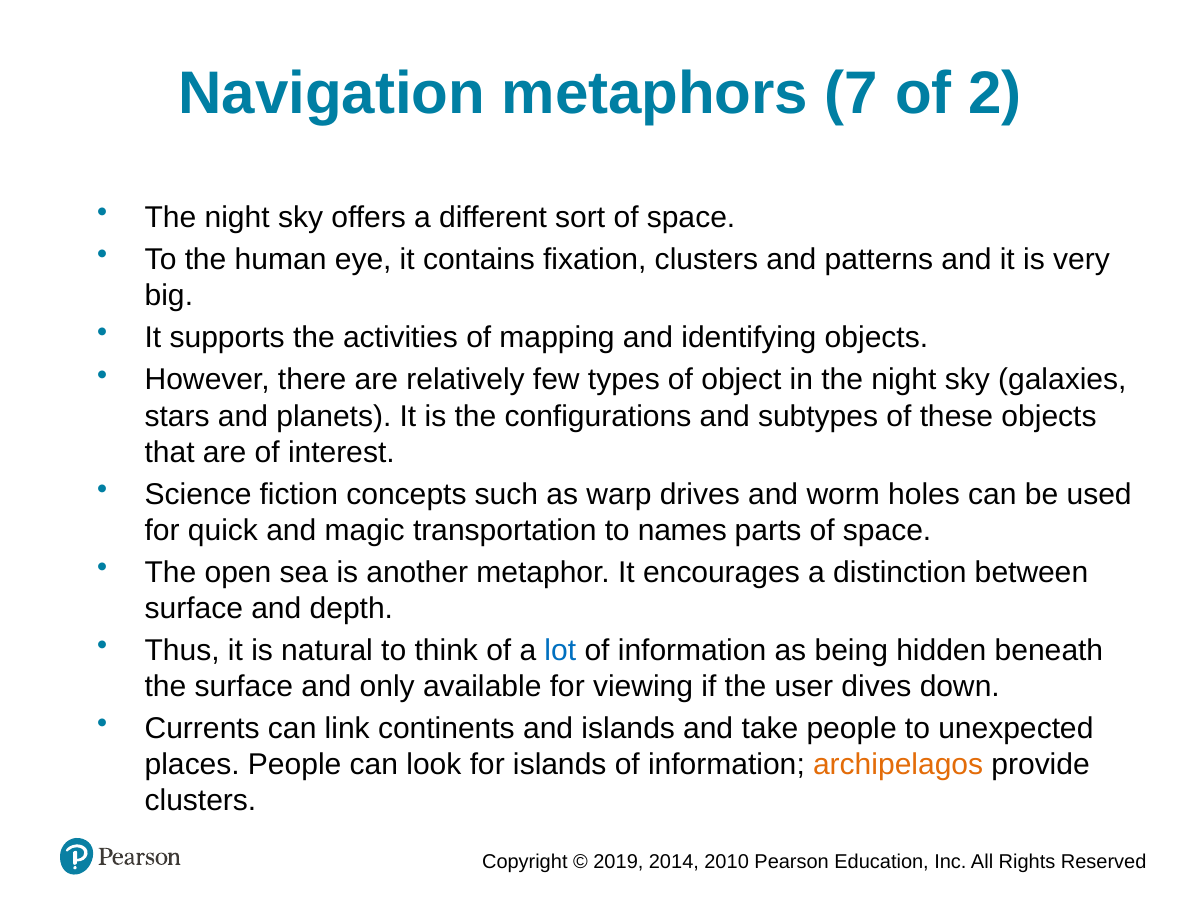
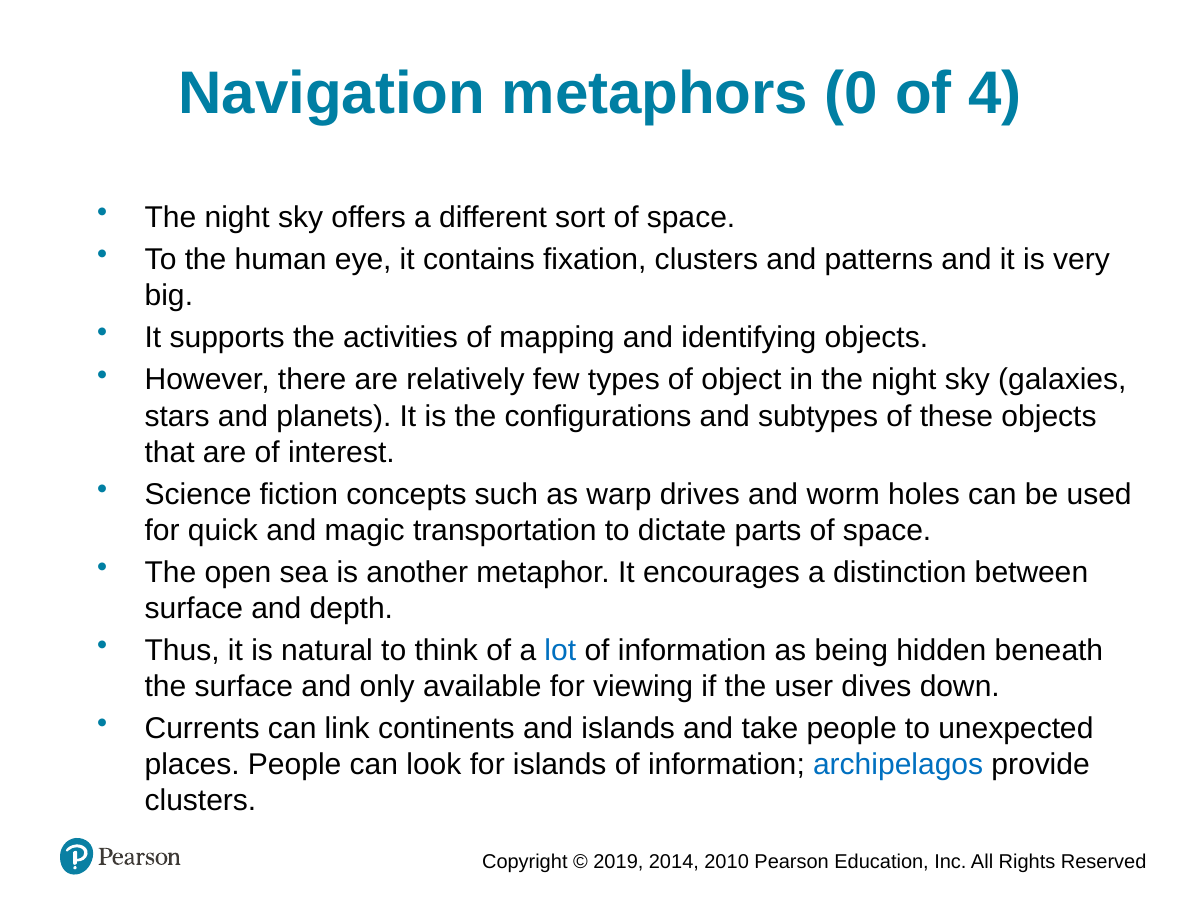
7: 7 -> 0
2: 2 -> 4
names: names -> dictate
archipelagos colour: orange -> blue
